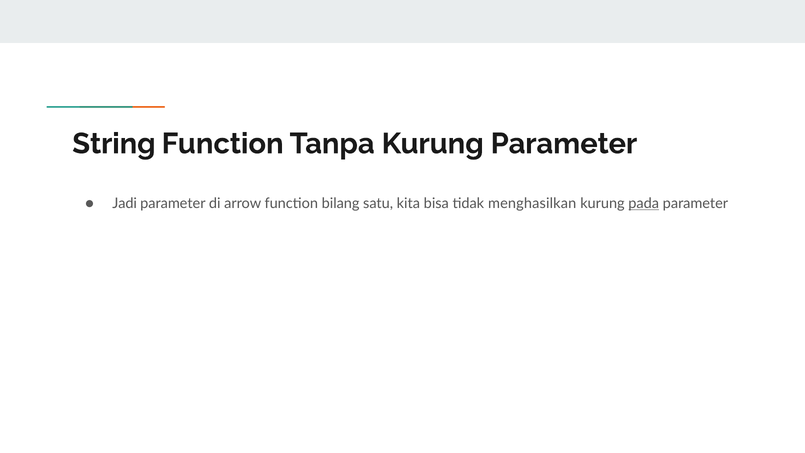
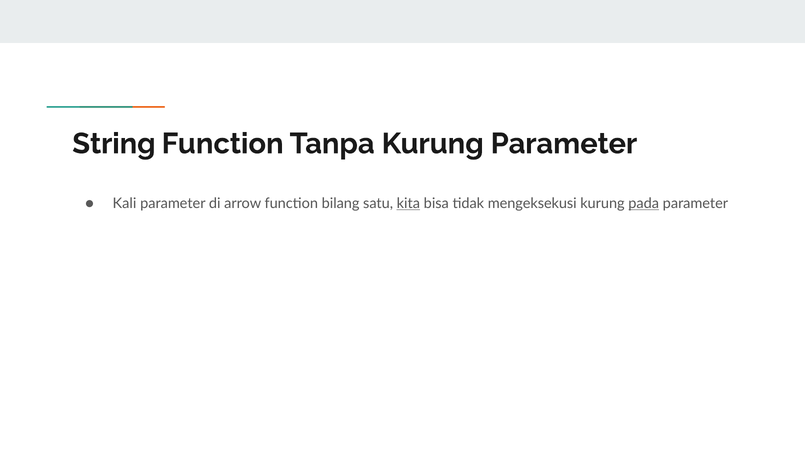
Jadi: Jadi -> Kali
kita underline: none -> present
menghasilkan: menghasilkan -> mengeksekusi
